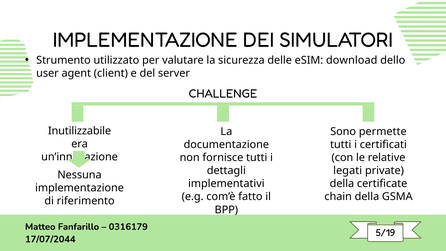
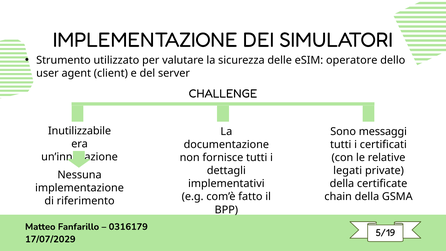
download: download -> operatore
permette: permette -> messaggi
17/07/2044: 17/07/2044 -> 17/07/2029
